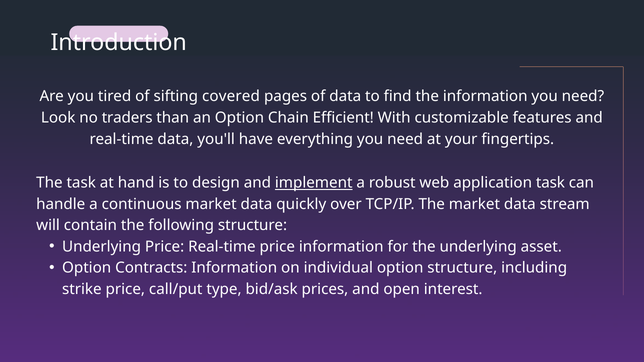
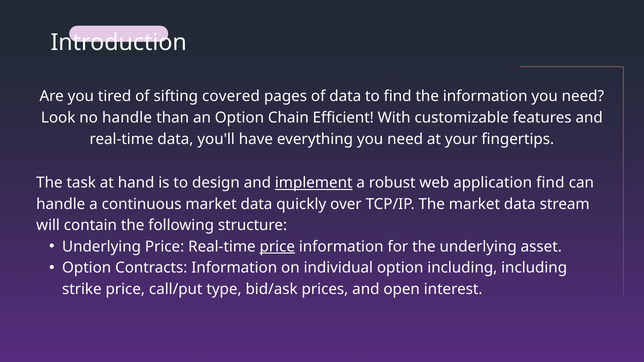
no traders: traders -> handle
application task: task -> find
price at (277, 247) underline: none -> present
option structure: structure -> including
